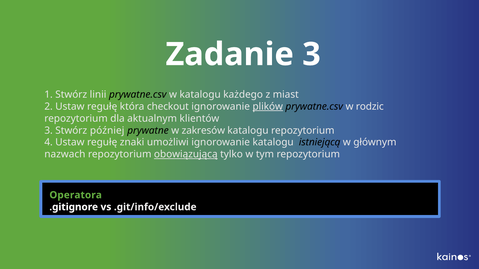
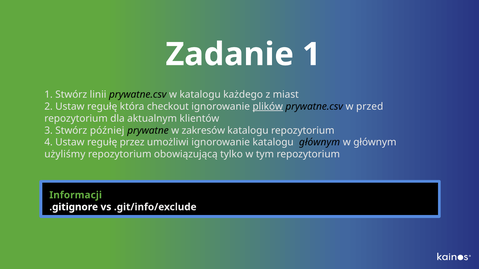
Zadanie 3: 3 -> 1
rodzic: rodzic -> przed
znaki: znaki -> przez
katalogu istniejącą: istniejącą -> głównym
nazwach: nazwach -> użyliśmy
obowiązującą underline: present -> none
Operatora: Operatora -> Informacji
